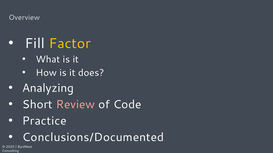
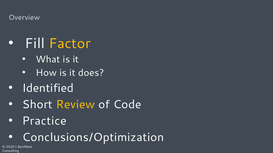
Analyzing: Analyzing -> Identified
Review colour: pink -> yellow
Conclusions/Documented: Conclusions/Documented -> Conclusions/Optimization
